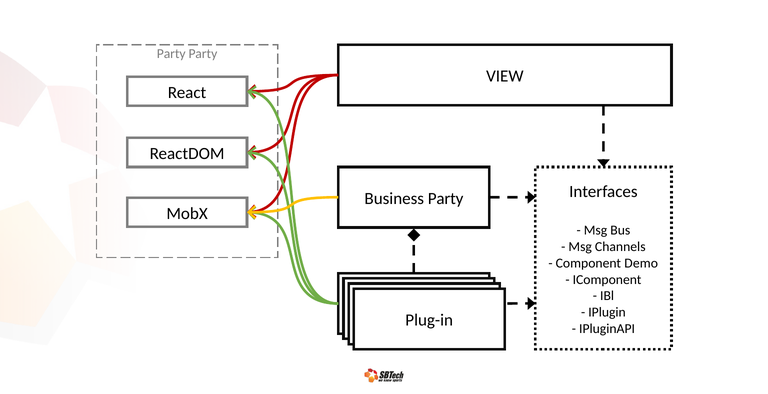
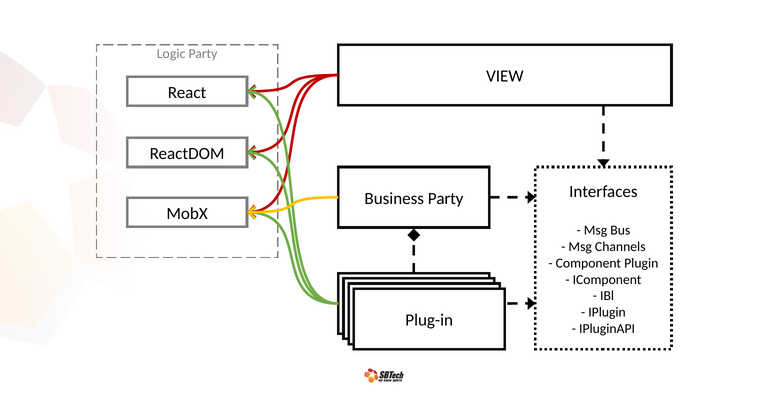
Party at (171, 54): Party -> Logic
Demo: Demo -> Plugin
